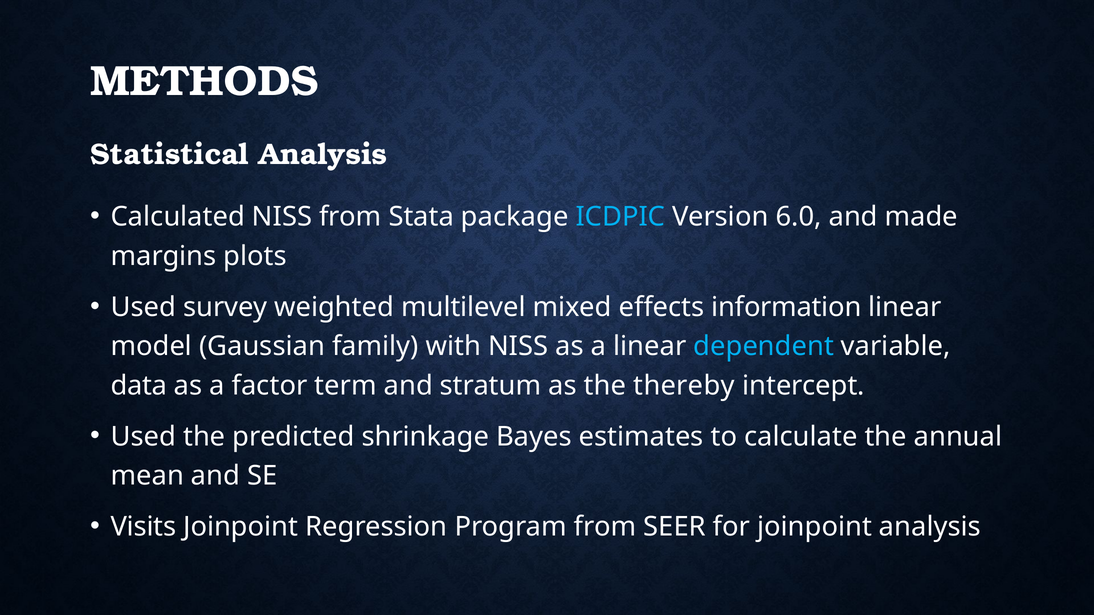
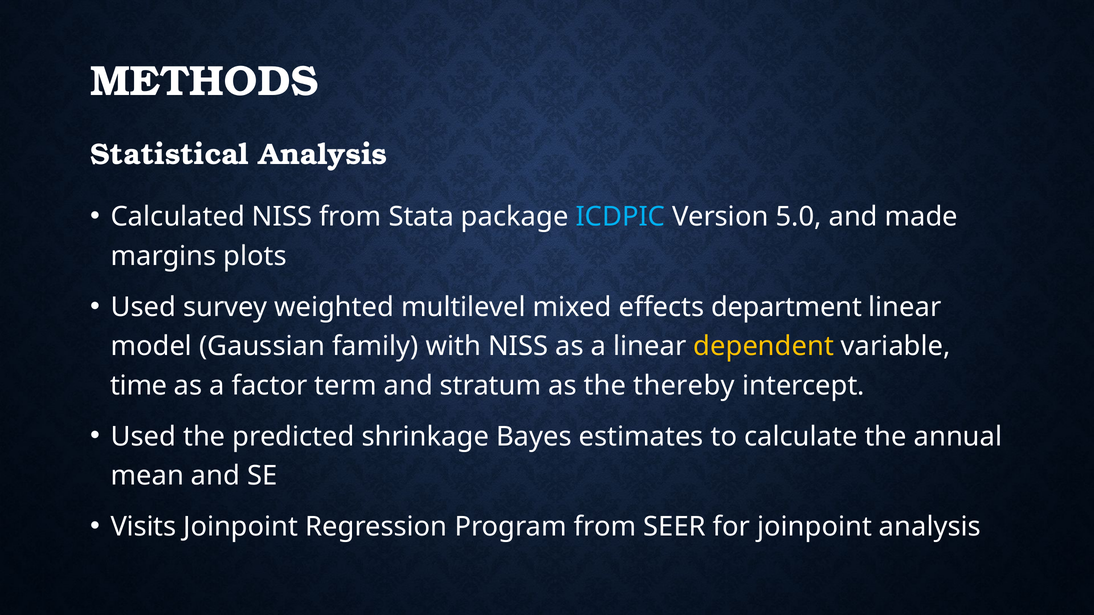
6.0: 6.0 -> 5.0
information: information -> department
dependent colour: light blue -> yellow
data: data -> time
